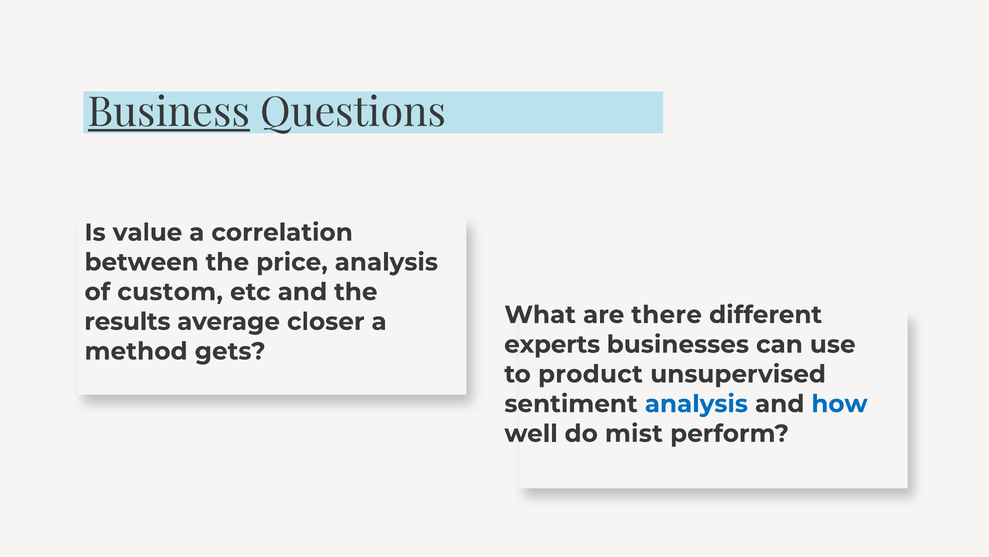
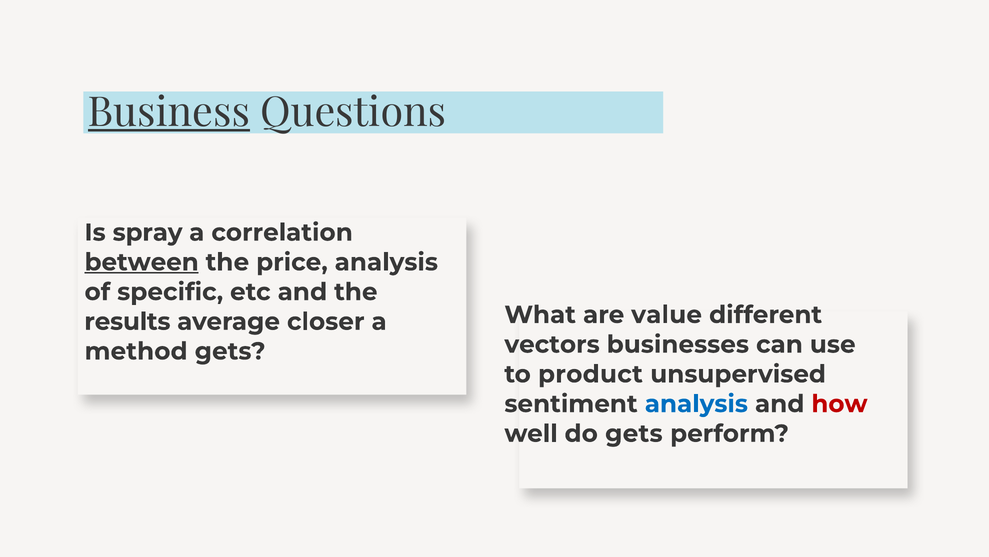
value: value -> spray
between underline: none -> present
custom: custom -> specific
there: there -> value
experts: experts -> vectors
how colour: blue -> red
do mist: mist -> gets
